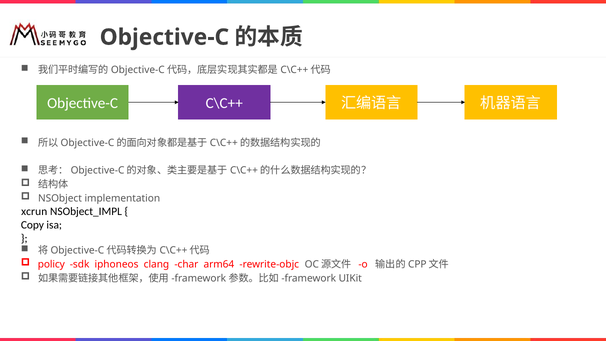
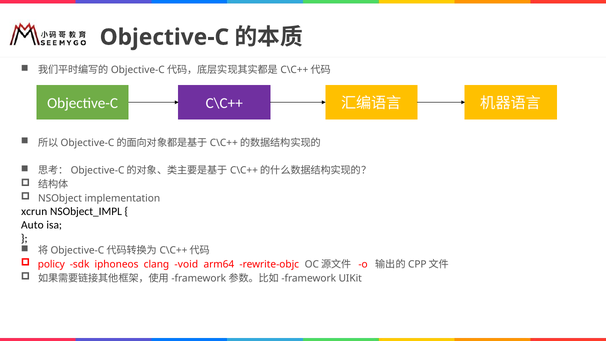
Copy: Copy -> Auto
char: char -> void
